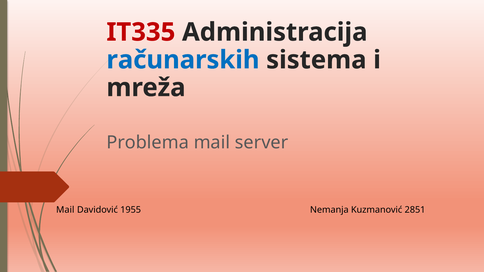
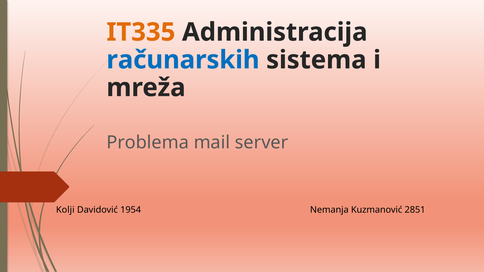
IT335 colour: red -> orange
Mail at (65, 210): Mail -> Kolji
1955: 1955 -> 1954
